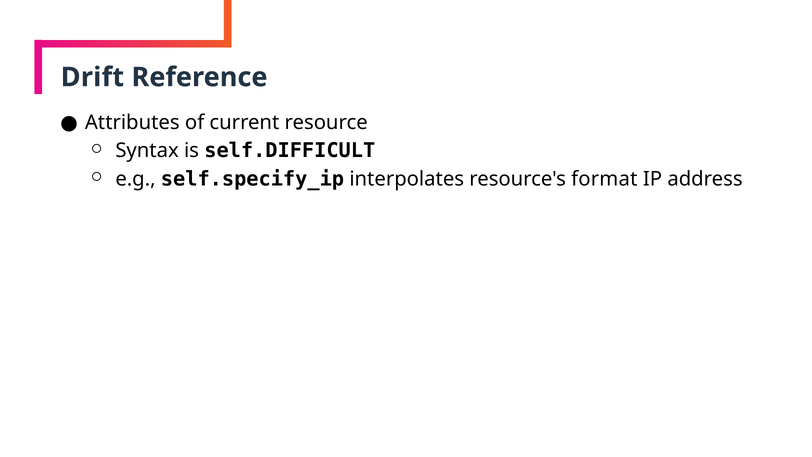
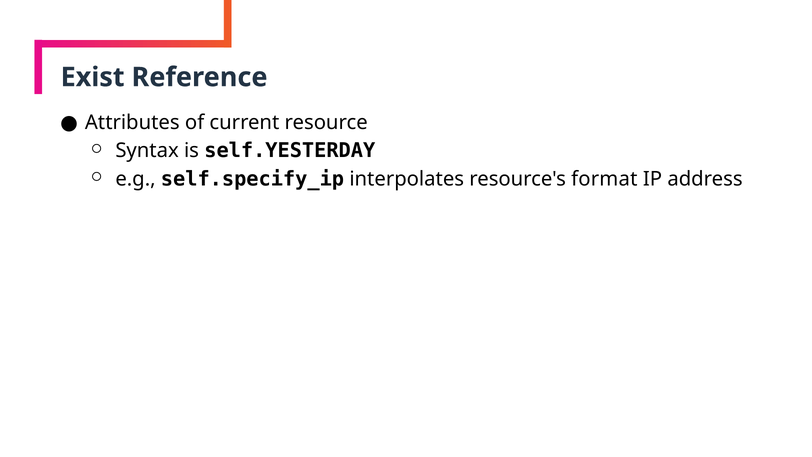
Drift: Drift -> Exist
self.DIFFICULT: self.DIFFICULT -> self.YESTERDAY
